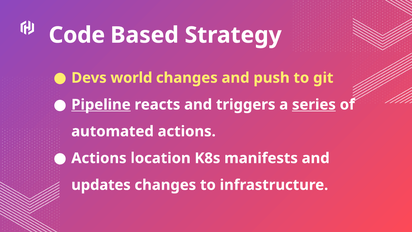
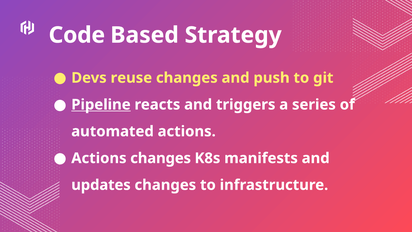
world: world -> reuse
series underline: present -> none
Actions location: location -> changes
